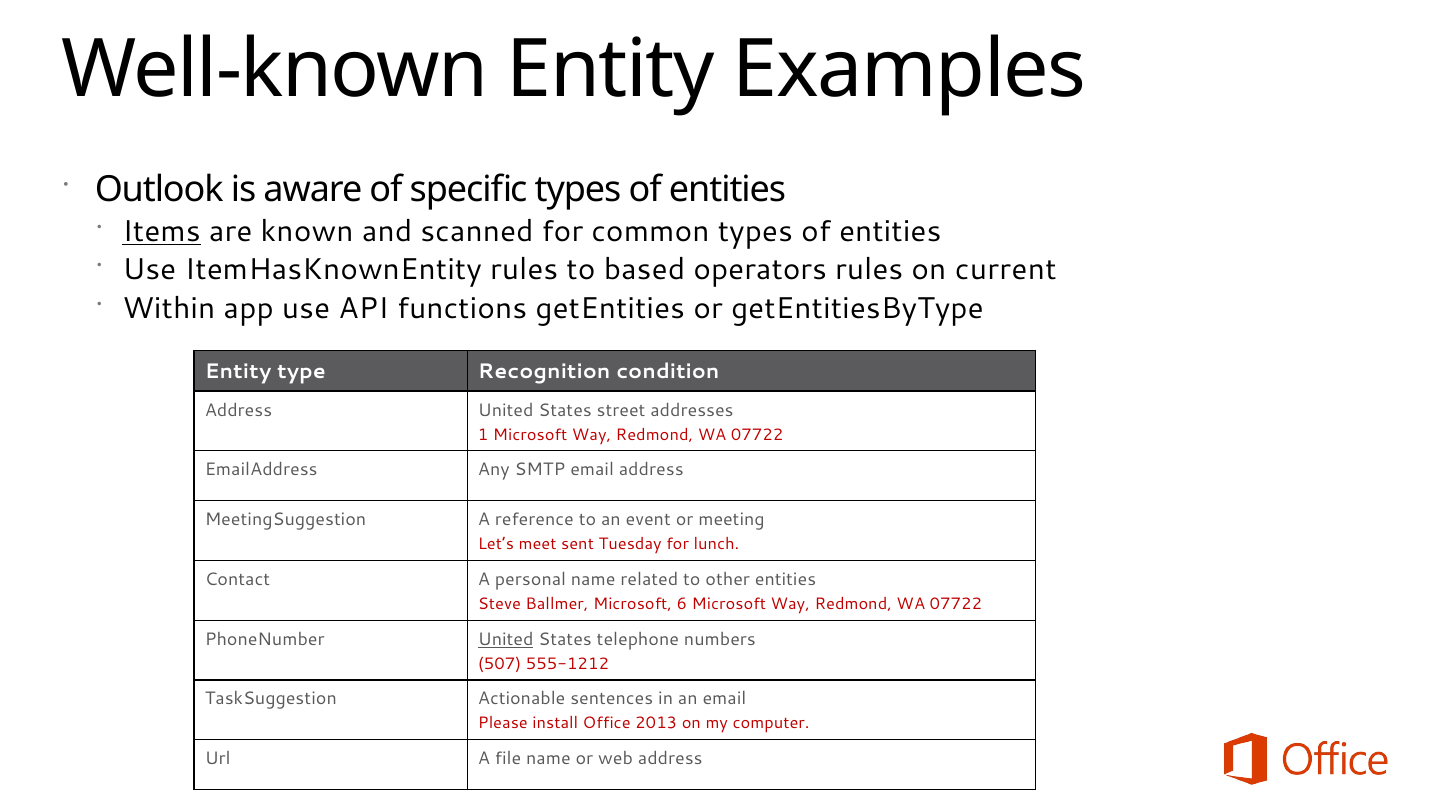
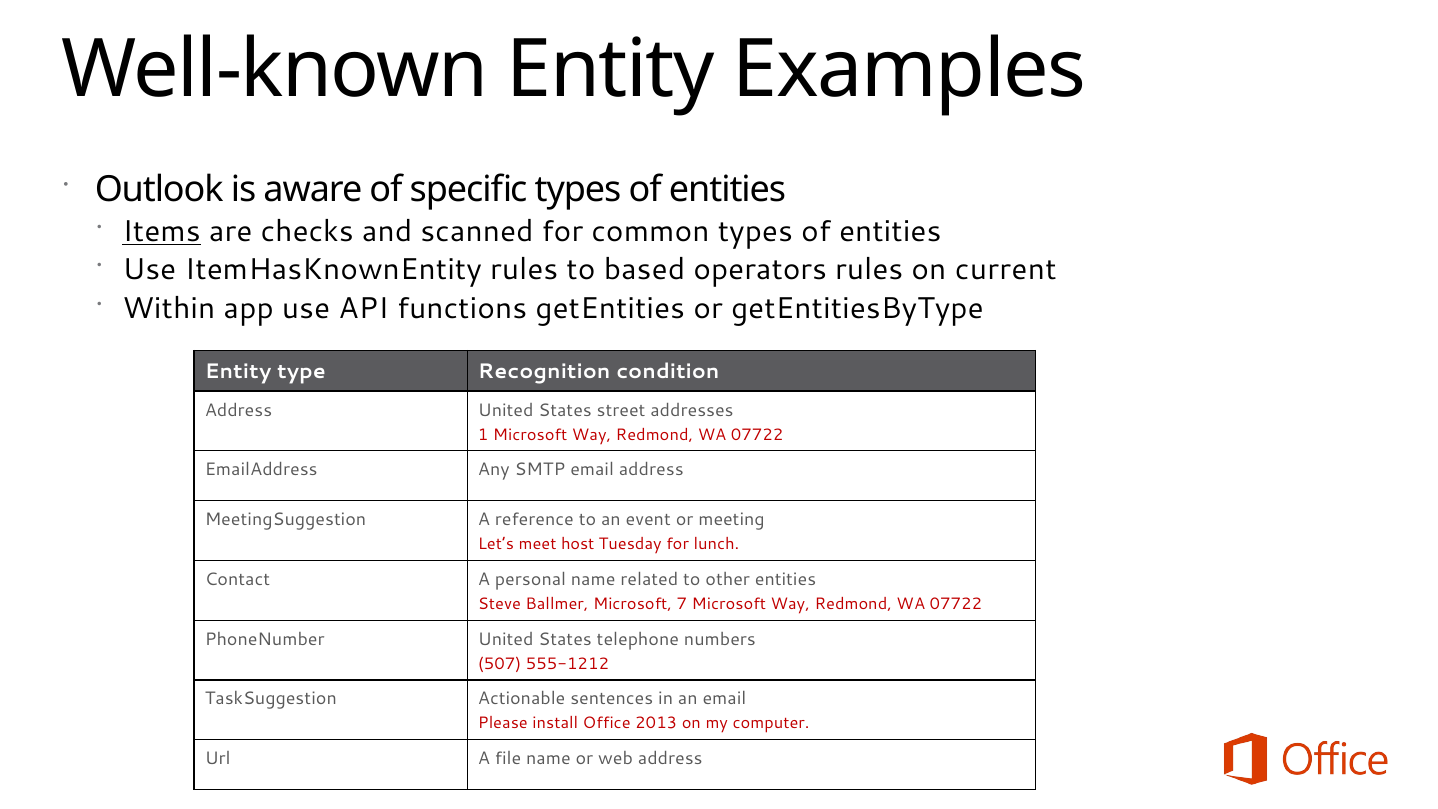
known: known -> checks
sent: sent -> host
6: 6 -> 7
United at (506, 639) underline: present -> none
